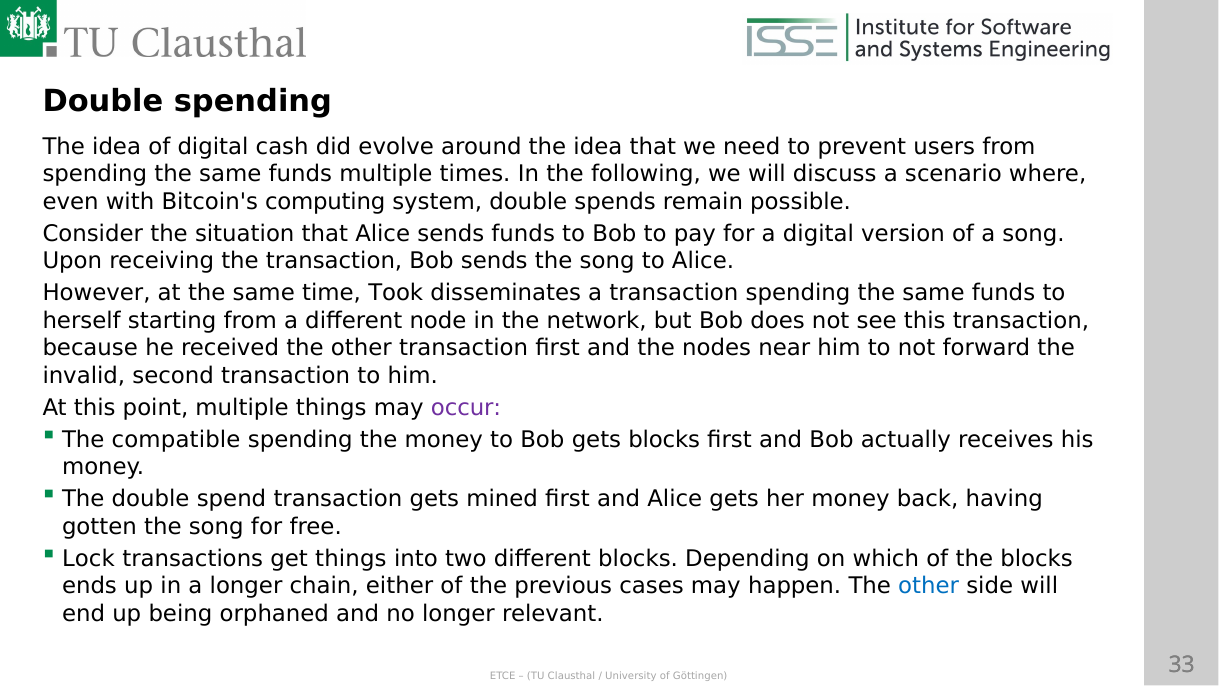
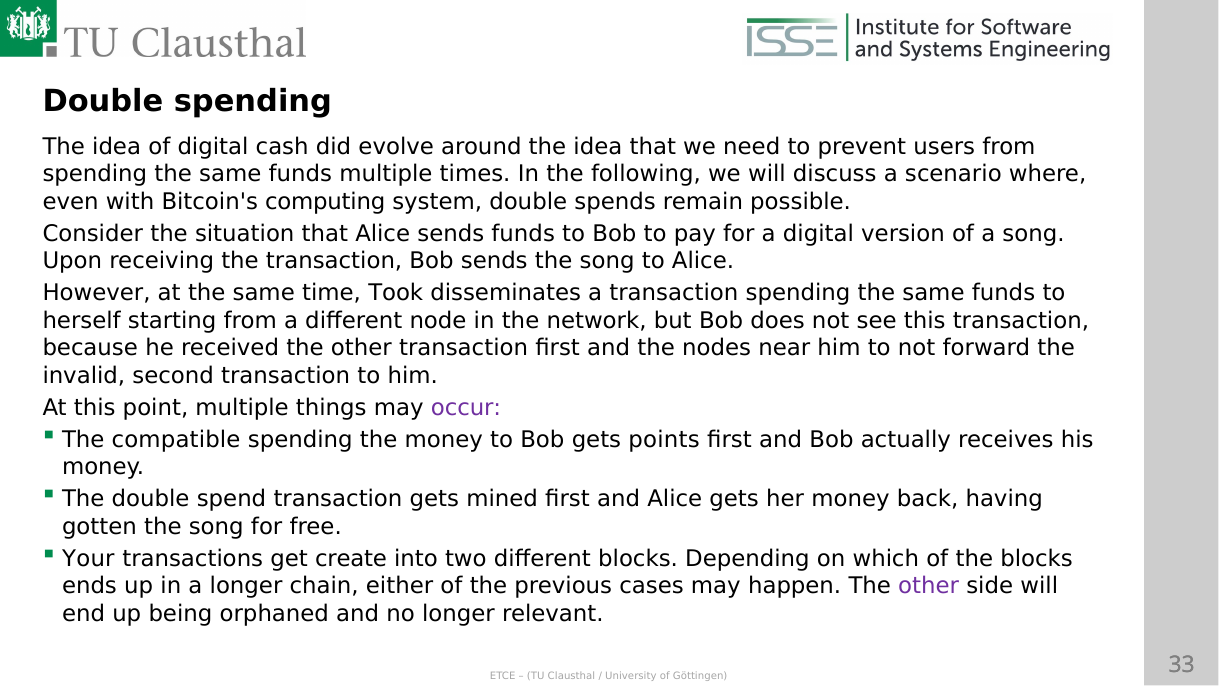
gets blocks: blocks -> points
Lock: Lock -> Your
get things: things -> create
other at (929, 586) colour: blue -> purple
